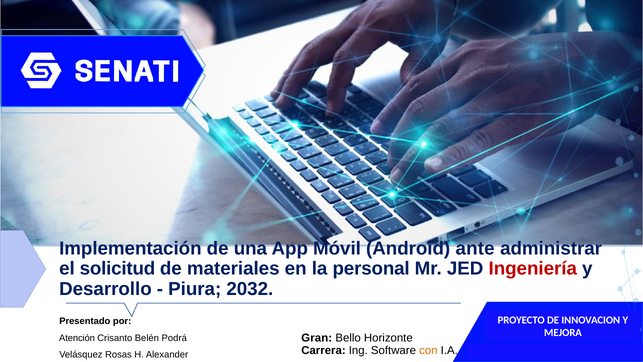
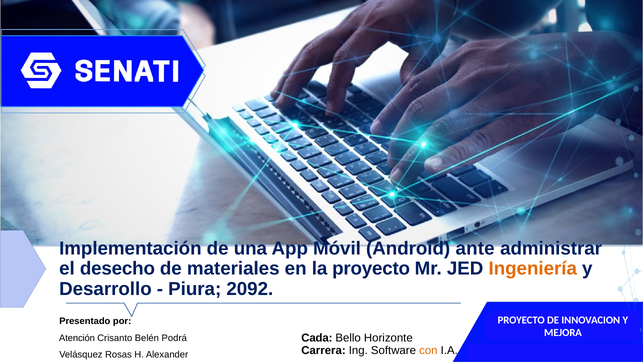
solicitud: solicitud -> desecho
la personal: personal -> proyecto
Ingeniería colour: red -> orange
2032: 2032 -> 2092
Gran: Gran -> Cada
